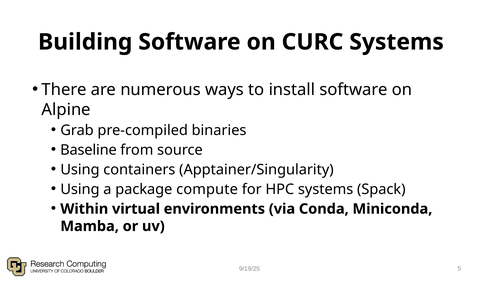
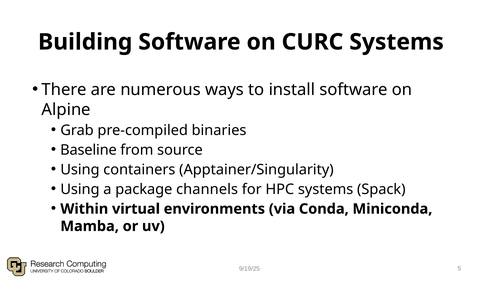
compute: compute -> channels
